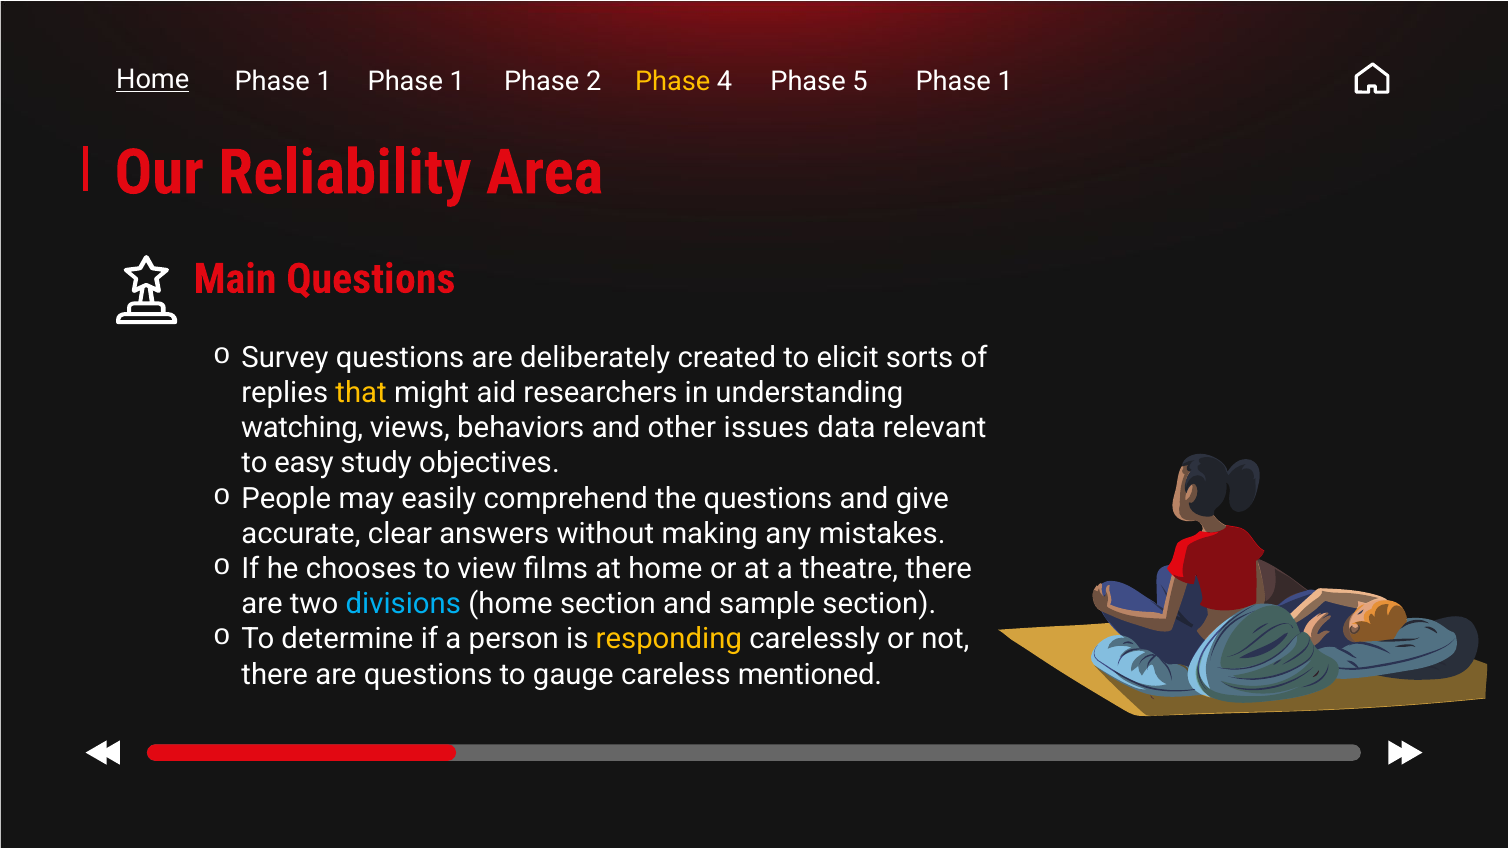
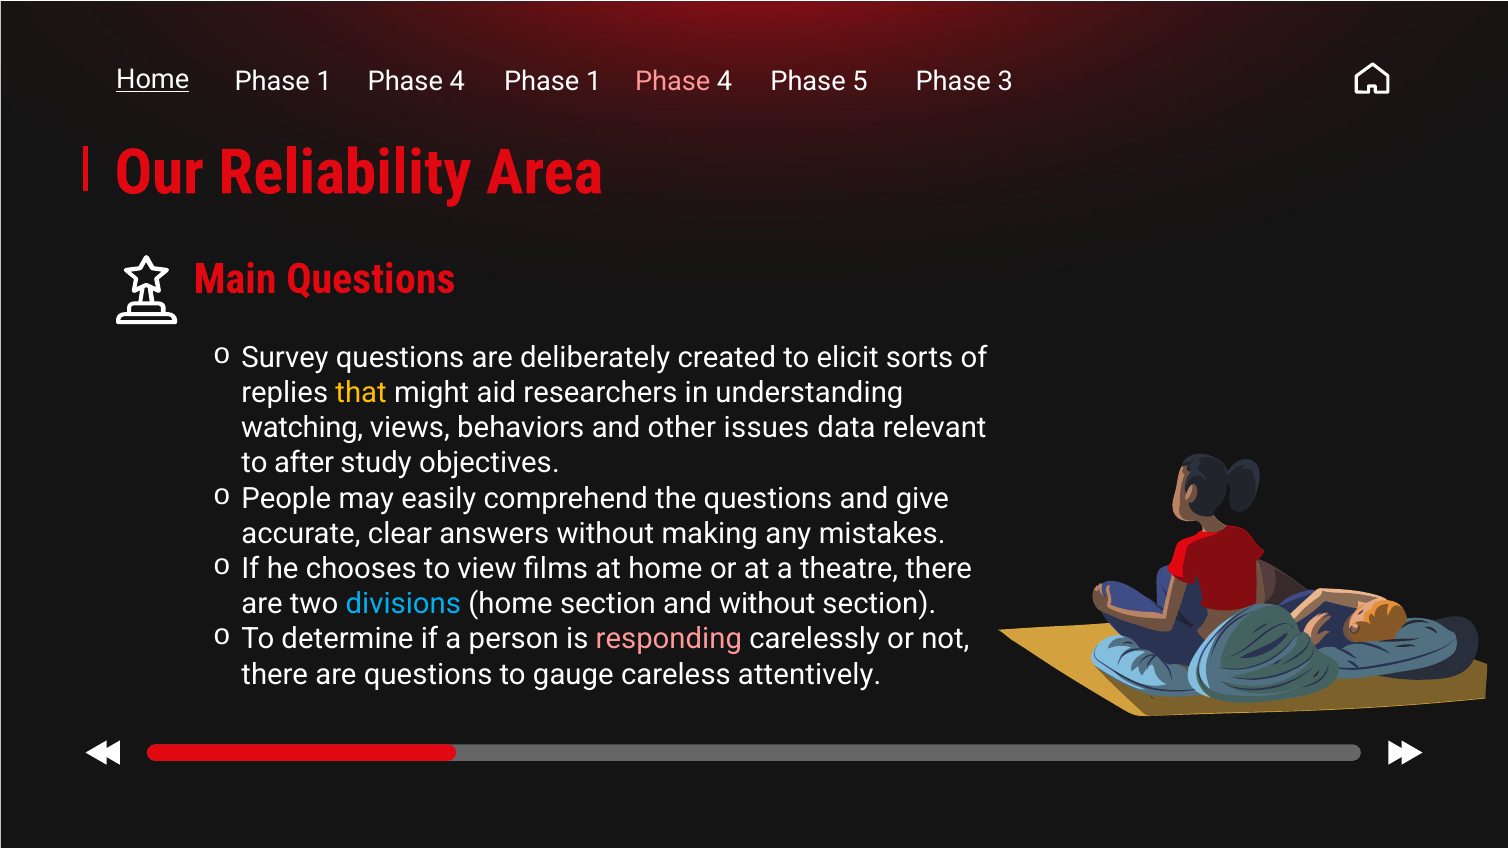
1 Phase 1: 1 -> 4
2 at (594, 81): 2 -> 1
Phase at (673, 81) colour: yellow -> pink
4 Phase 1: 1 -> 3
easy: easy -> after
and sample: sample -> without
responding colour: yellow -> pink
mentioned: mentioned -> attentively
